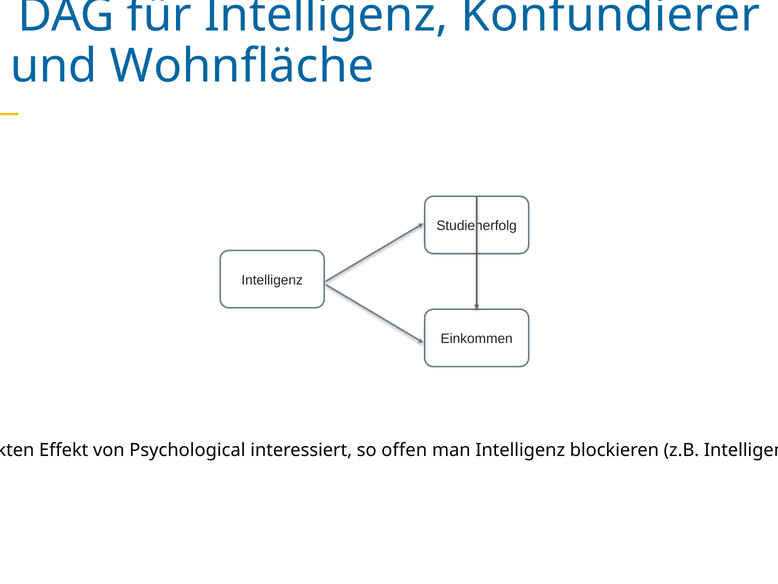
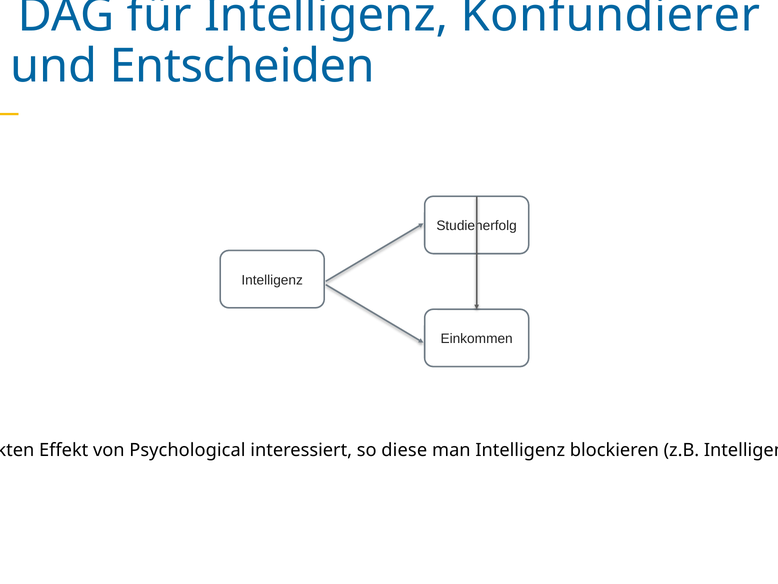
Wohnfläche: Wohnfläche -> Entscheiden
offen: offen -> diese
